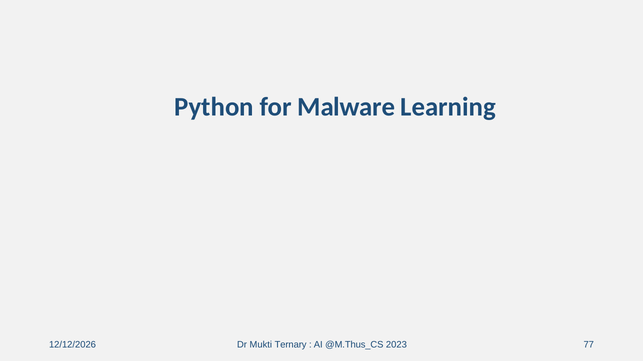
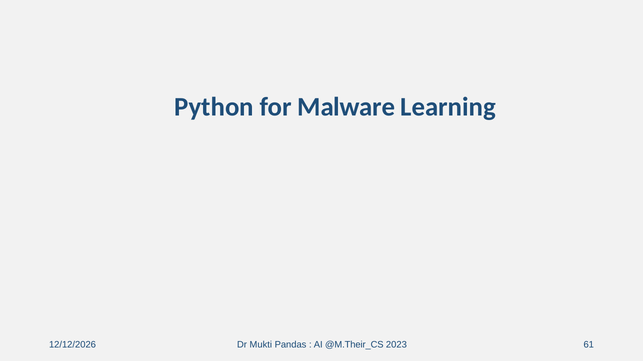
Ternary: Ternary -> Pandas
@M.Thus_CS: @M.Thus_CS -> @M.Their_CS
77: 77 -> 61
